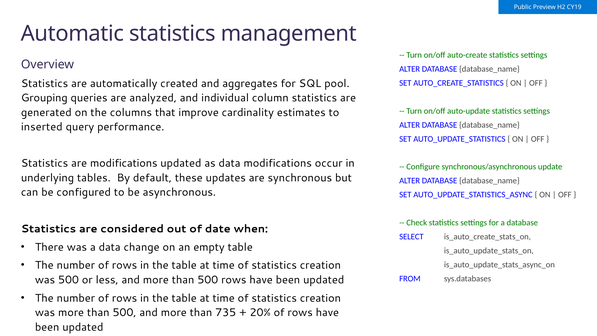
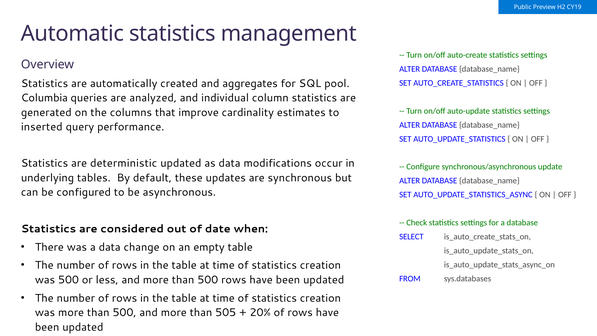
Grouping: Grouping -> Columbia
are modifications: modifications -> deterministic
735: 735 -> 505
